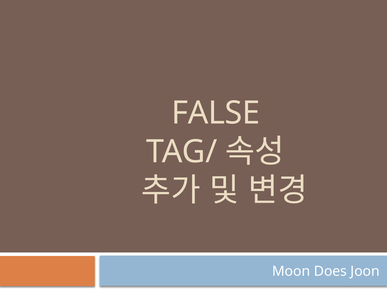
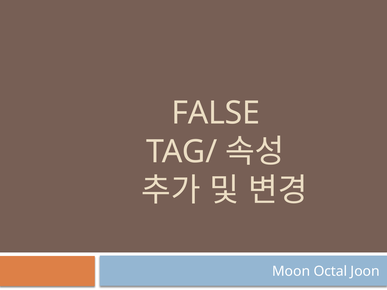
Does: Does -> Octal
